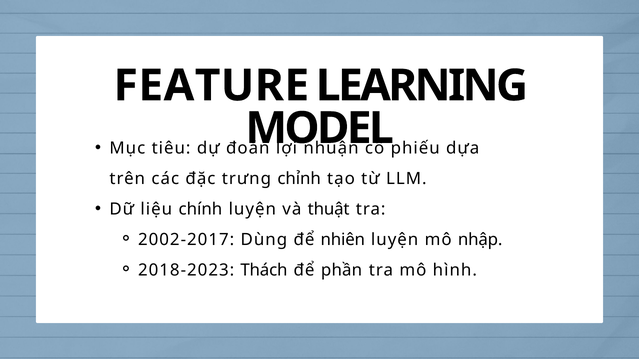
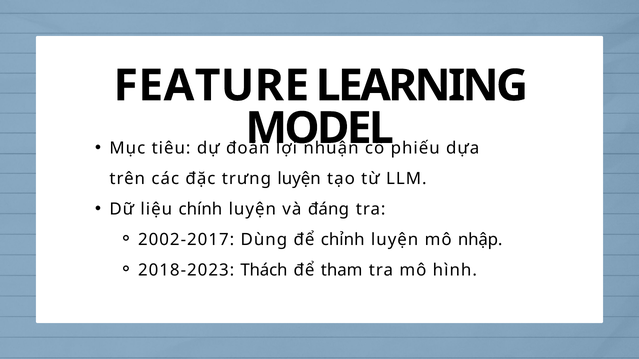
trưng chỉnh: chỉnh -> luyện
thuật: thuật -> đáng
nhiên: nhiên -> chỉnh
phần: phần -> tham
